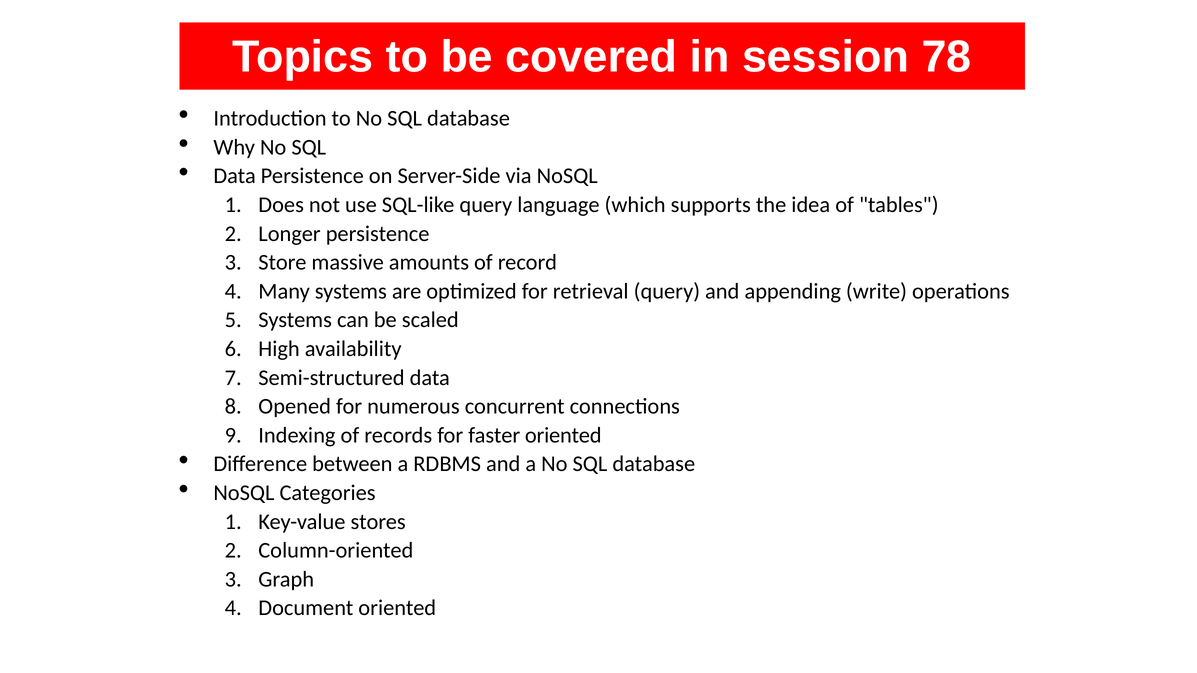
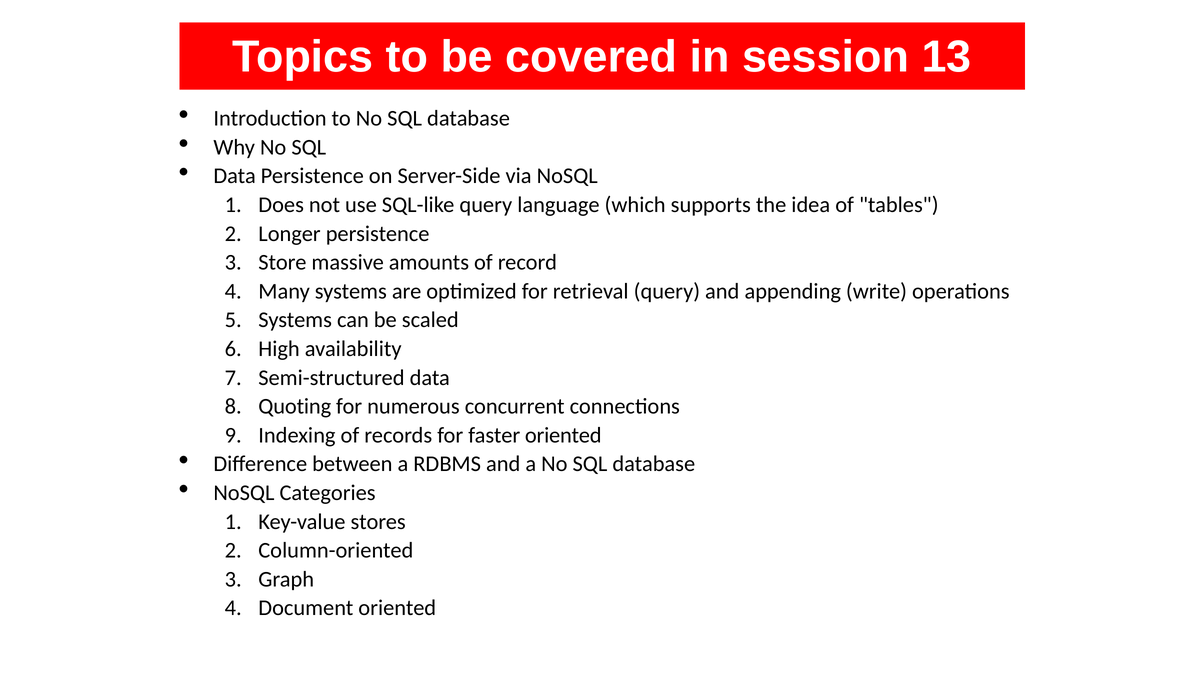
78: 78 -> 13
Opened: Opened -> Quoting
